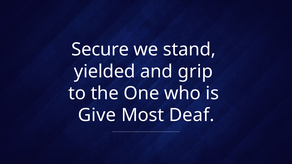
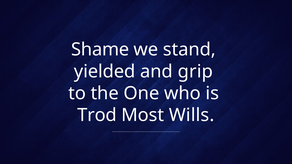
Secure: Secure -> Shame
Give: Give -> Trod
Deaf: Deaf -> Wills
